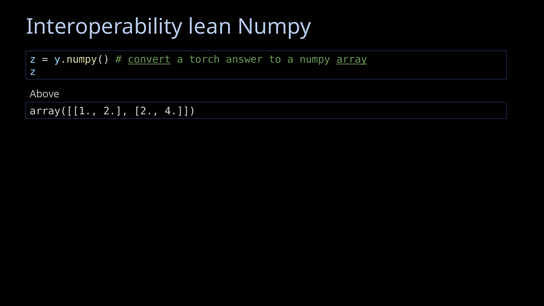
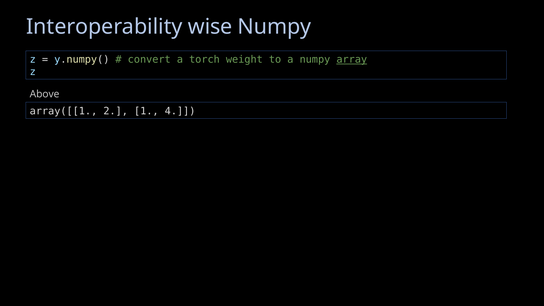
lean: lean -> wise
convert underline: present -> none
answer: answer -> weight
2 2: 2 -> 1
